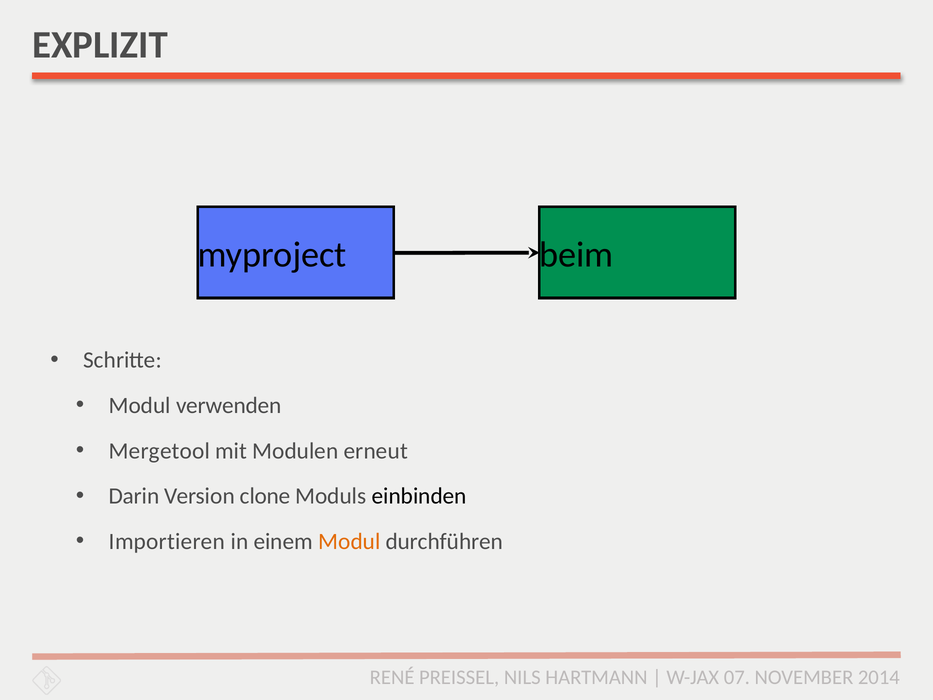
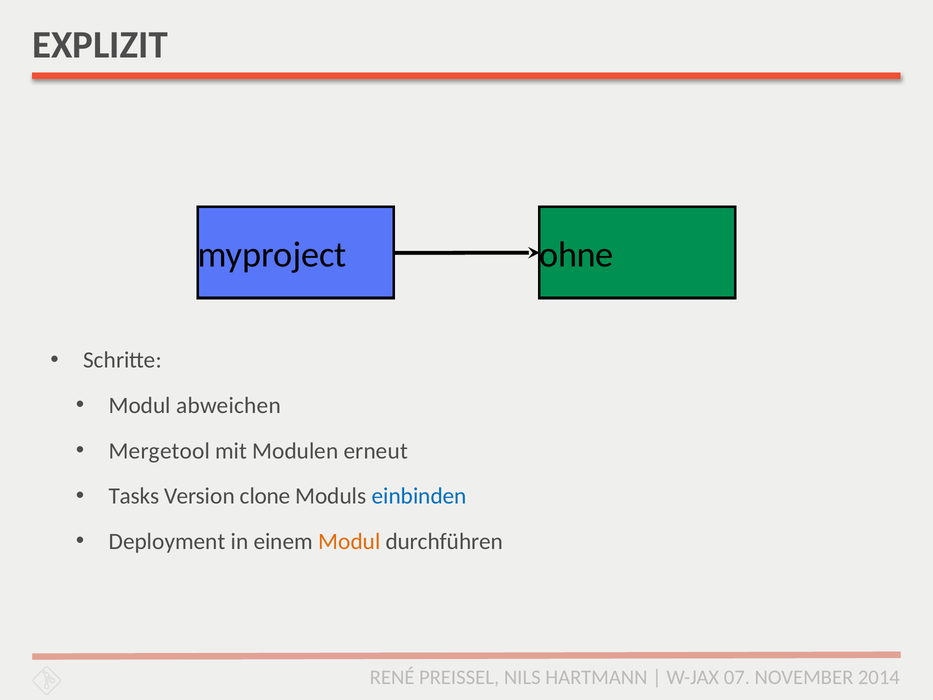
beim: beim -> ohne
verwenden: verwenden -> abweichen
Darin: Darin -> Tasks
einbinden colour: black -> blue
Importieren: Importieren -> Deployment
